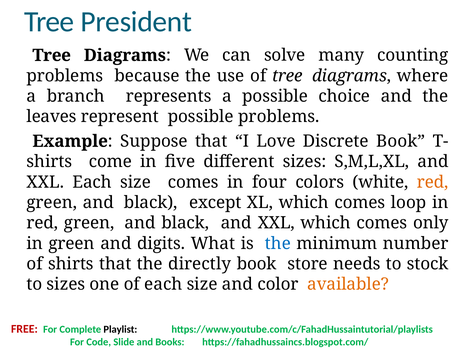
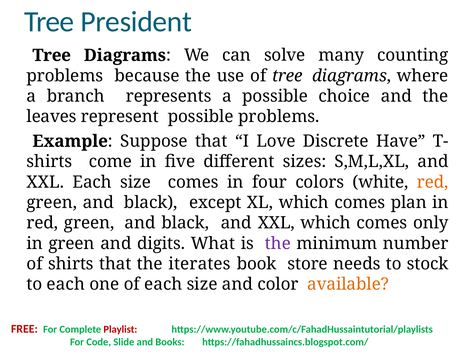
Discrete Book: Book -> Have
loop: loop -> plan
the at (278, 243) colour: blue -> purple
directly: directly -> iterates
to sizes: sizes -> each
Playlist colour: black -> red
